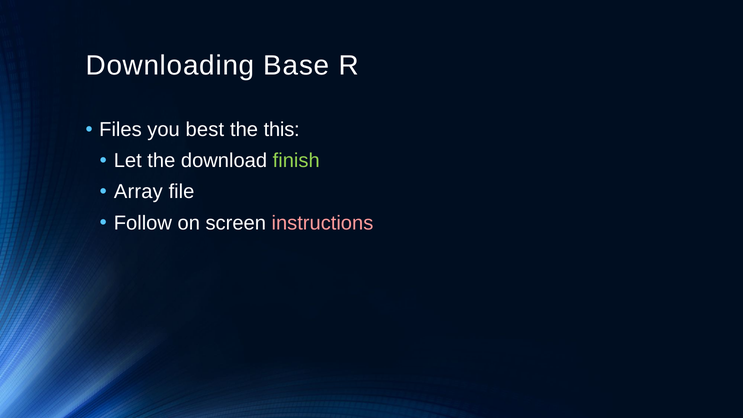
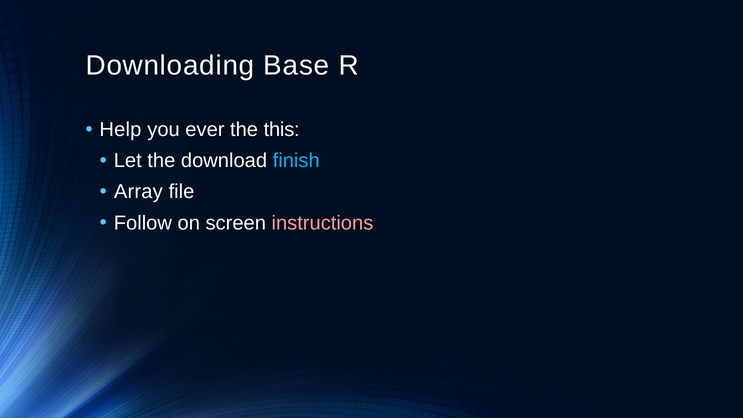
Files: Files -> Help
best: best -> ever
finish colour: light green -> light blue
